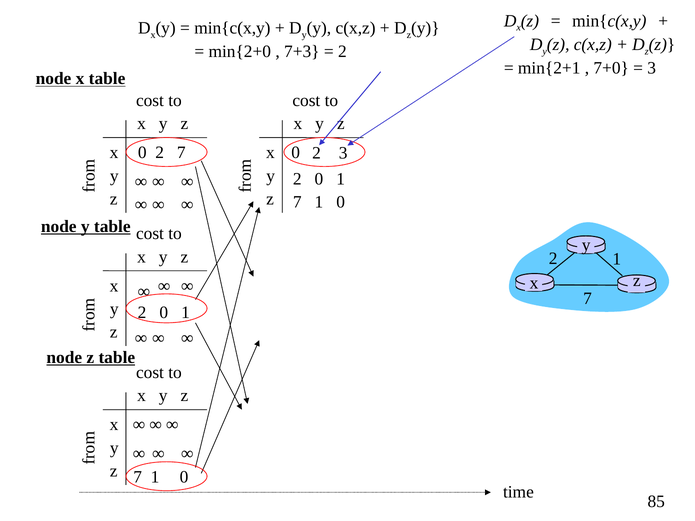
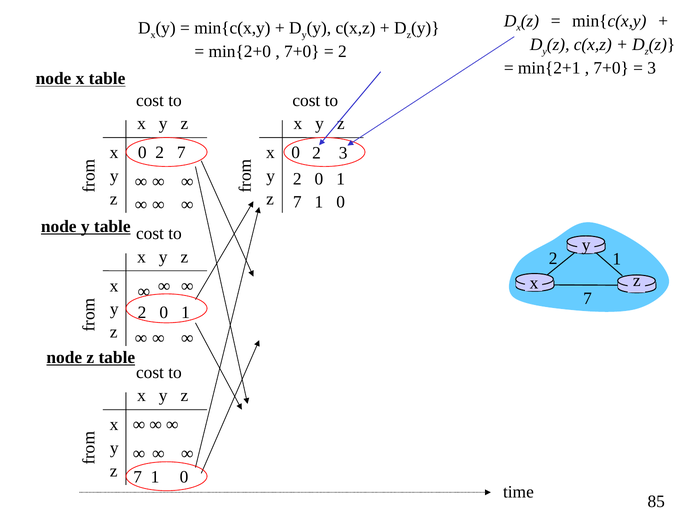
7+3 at (302, 52): 7+3 -> 7+0
